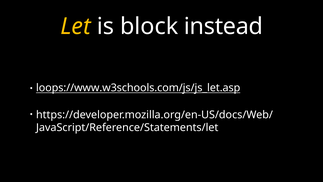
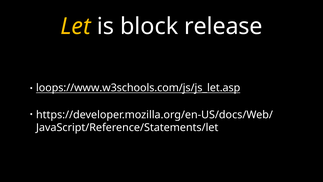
instead: instead -> release
